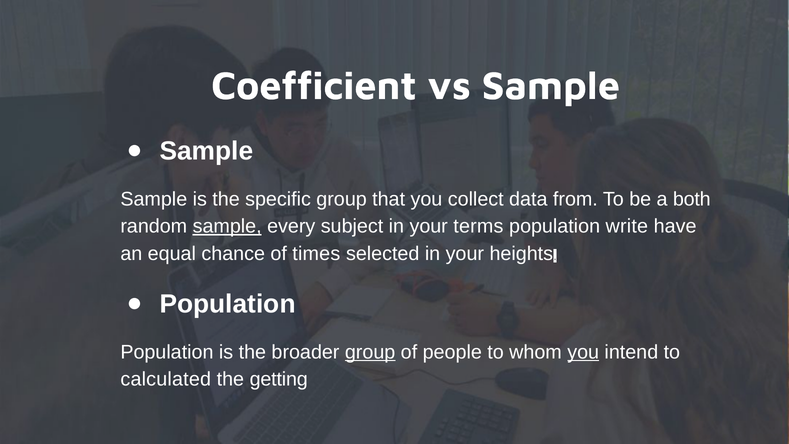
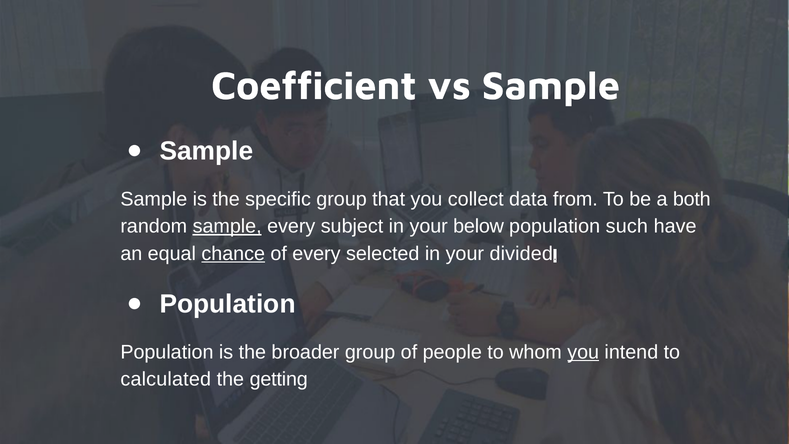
terms: terms -> below
write: write -> such
chance underline: none -> present
of times: times -> every
heights: heights -> divided
group at (370, 352) underline: present -> none
